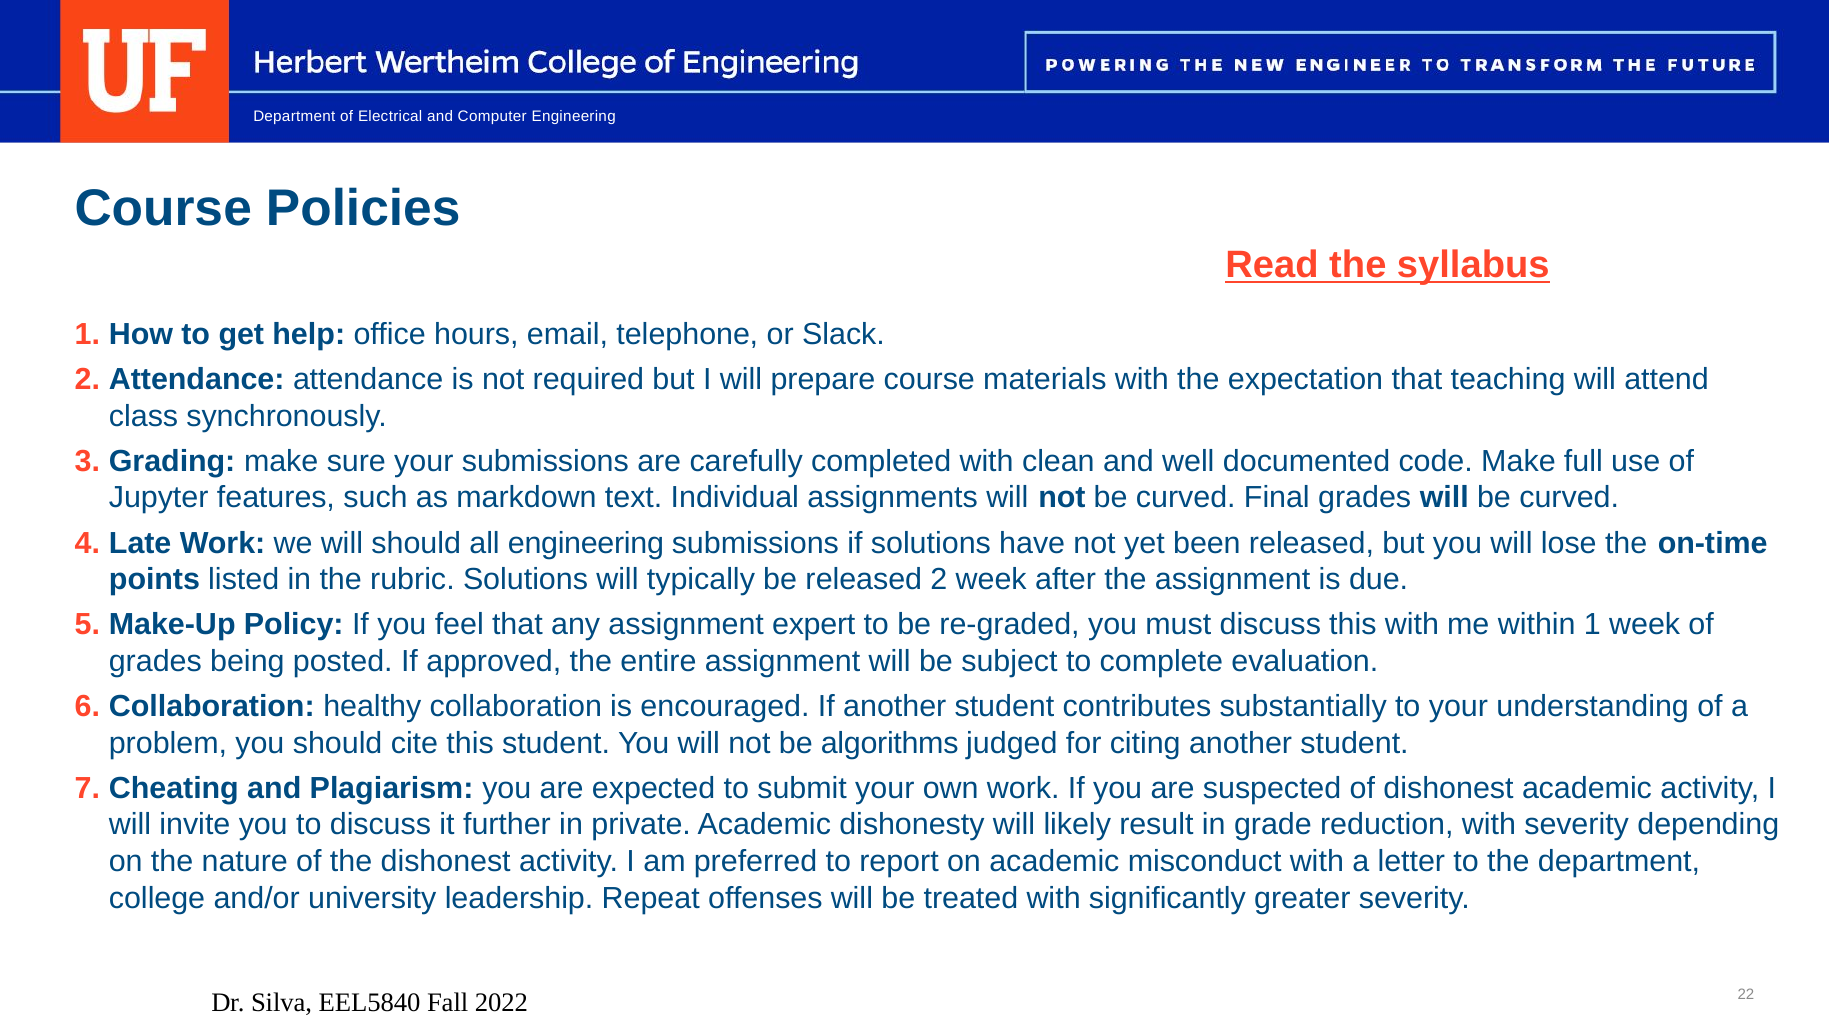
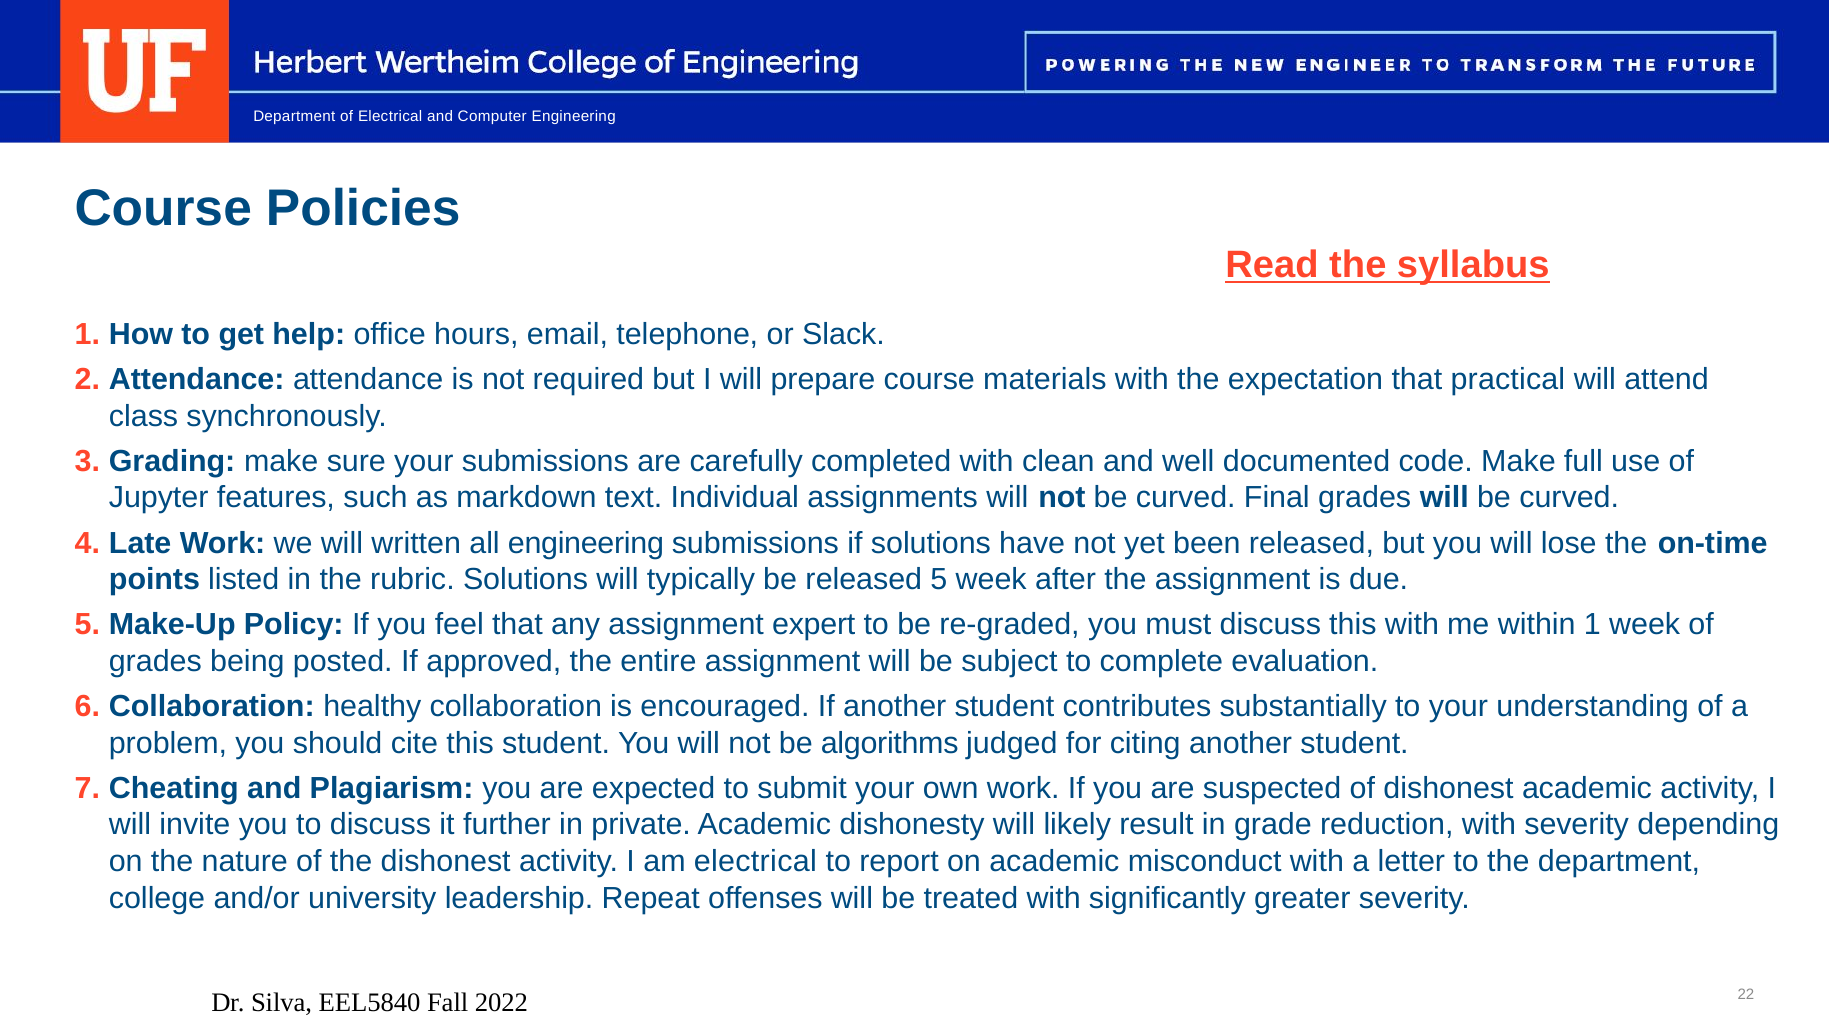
teaching: teaching -> practical
will should: should -> written
released 2: 2 -> 5
am preferred: preferred -> electrical
